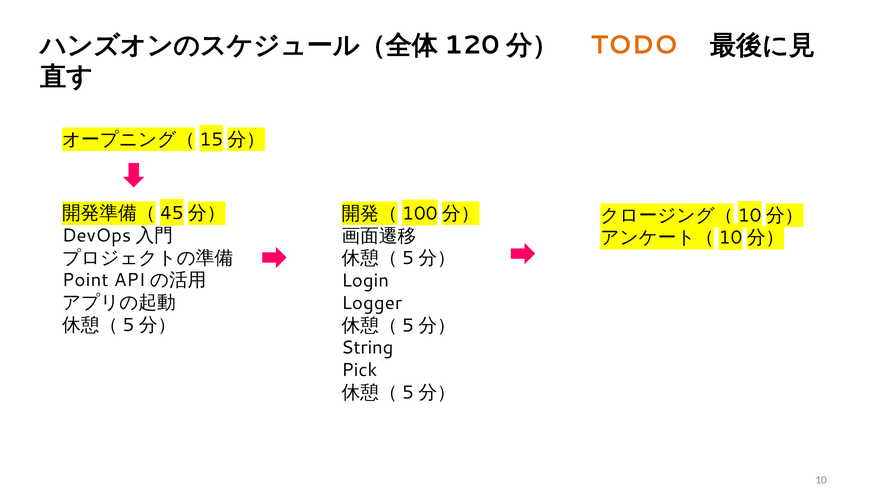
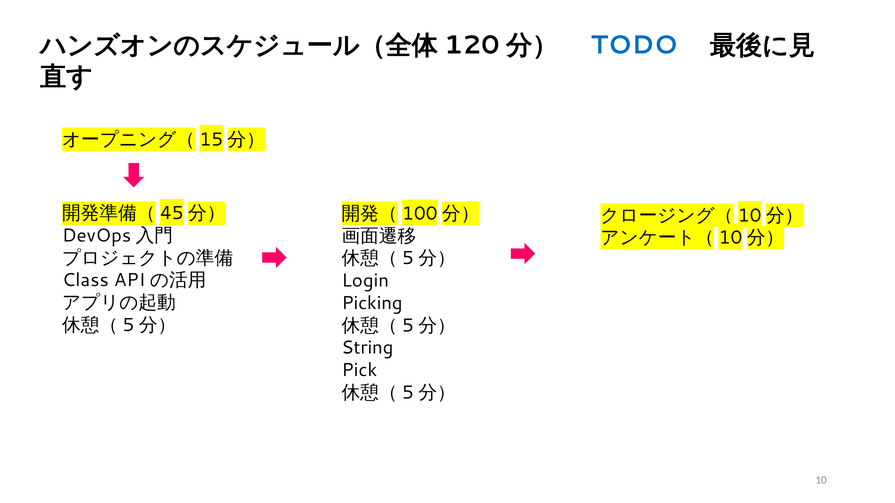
TODO colour: orange -> blue
Point: Point -> Class
Logger: Logger -> Picking
